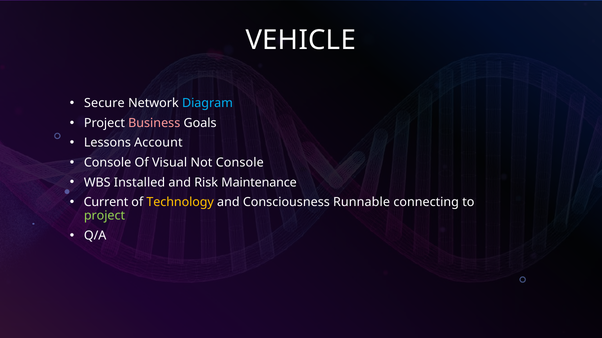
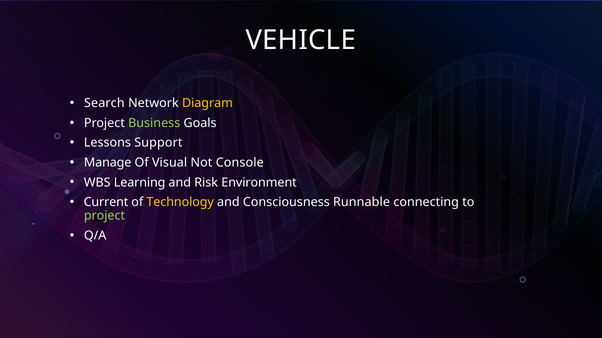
Secure: Secure -> Search
Diagram colour: light blue -> yellow
Business colour: pink -> light green
Account: Account -> Support
Console at (108, 163): Console -> Manage
Installed: Installed -> Learning
Maintenance: Maintenance -> Environment
